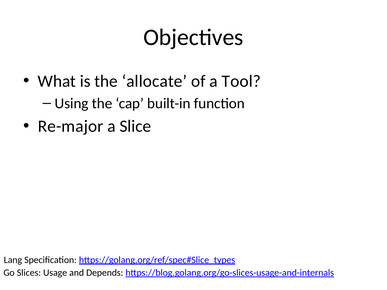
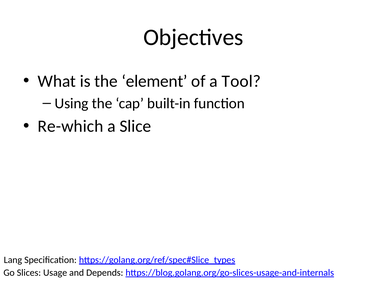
allocate: allocate -> element
Re-major: Re-major -> Re-which
